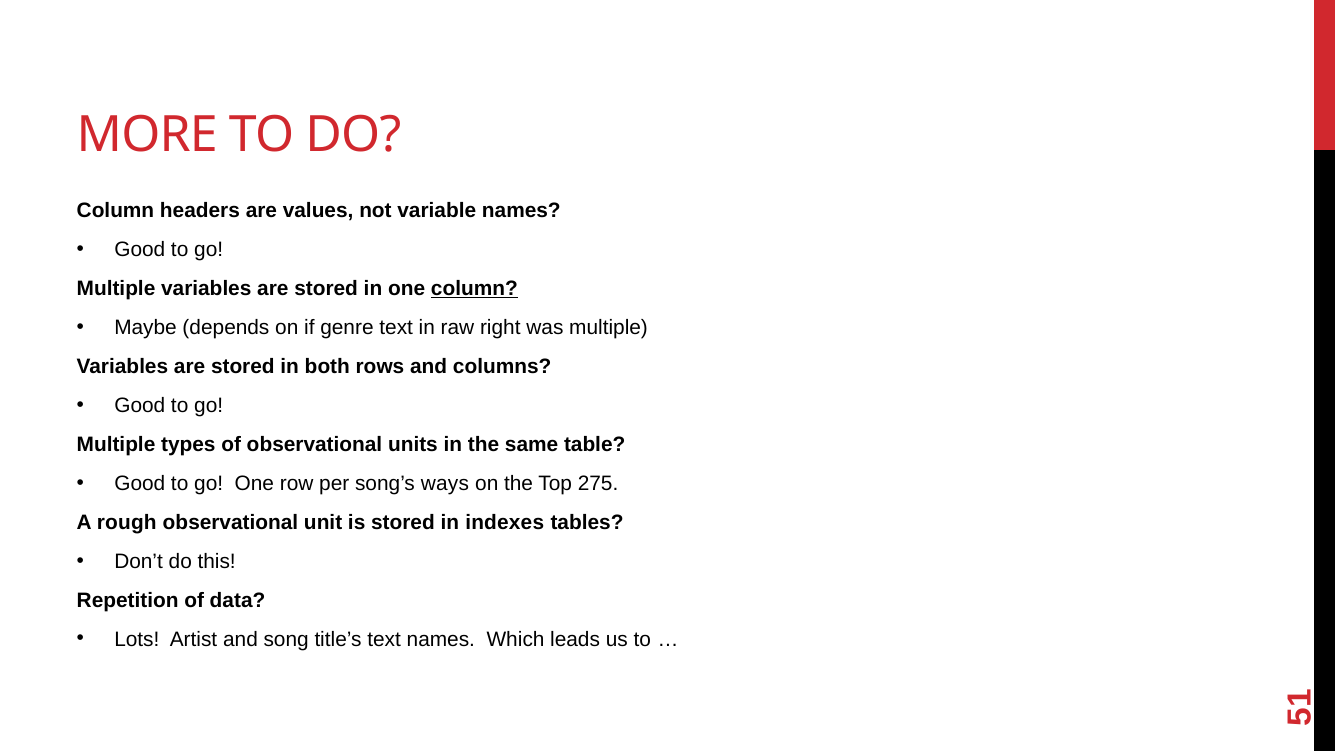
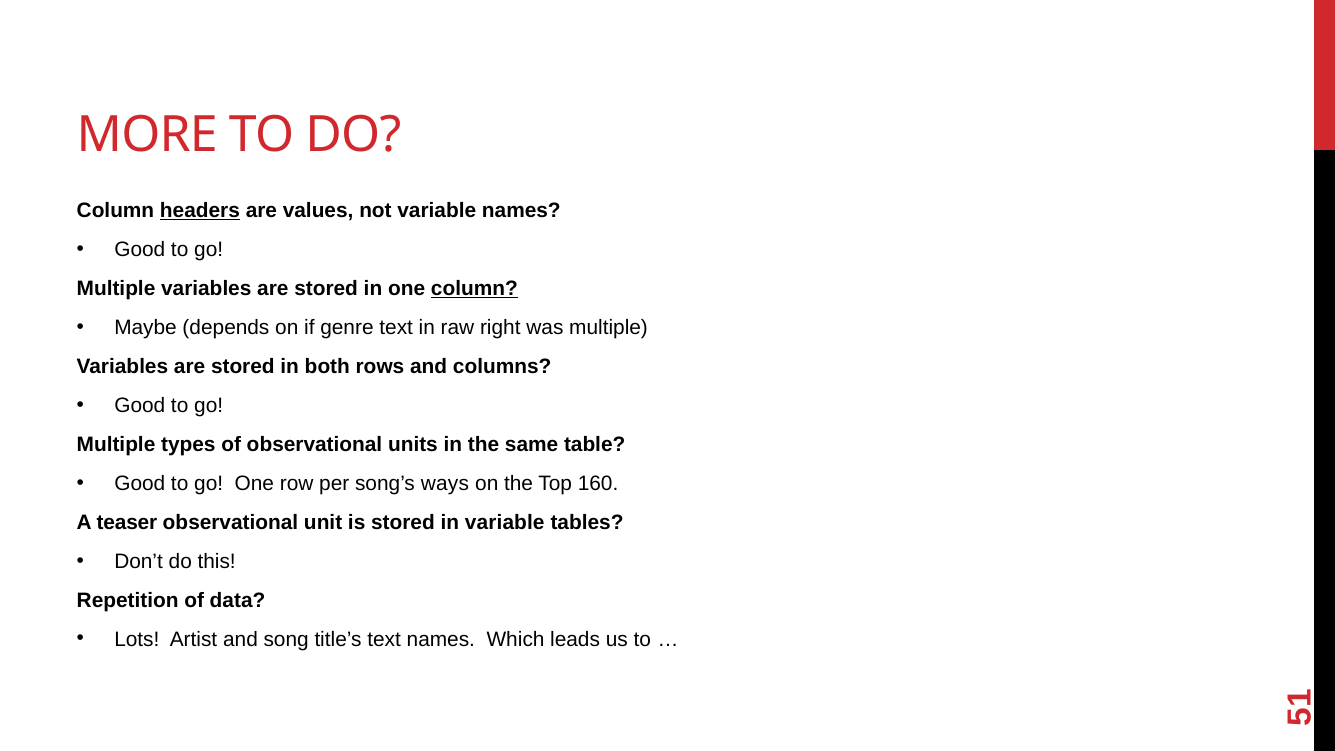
headers underline: none -> present
275: 275 -> 160
rough: rough -> teaser
in indexes: indexes -> variable
